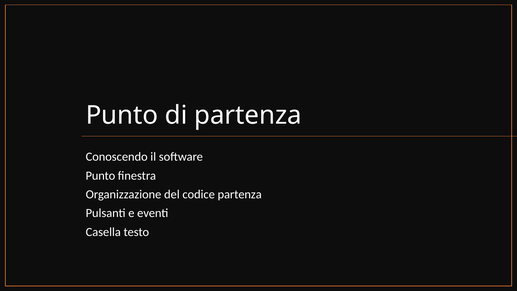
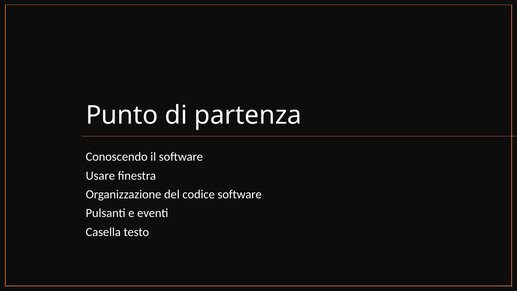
Punto at (100, 176): Punto -> Usare
codice partenza: partenza -> software
